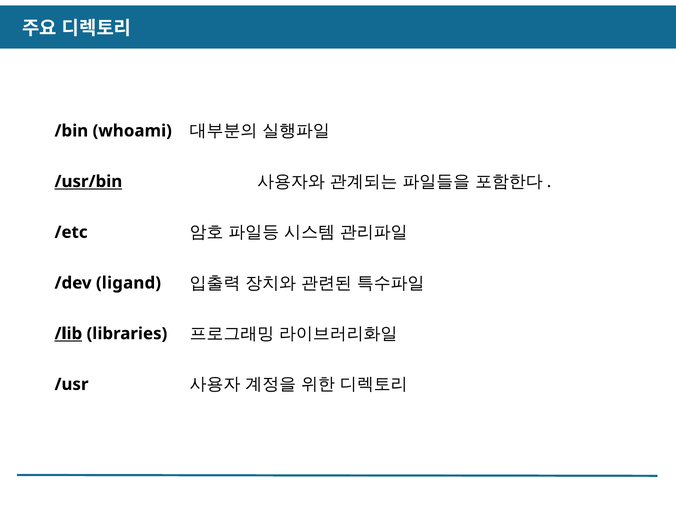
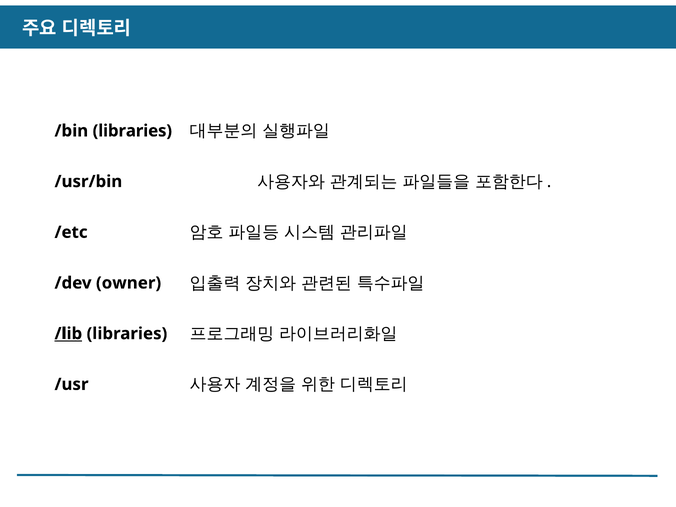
/bin whoami: whoami -> libraries
/usr/bin underline: present -> none
ligand: ligand -> owner
